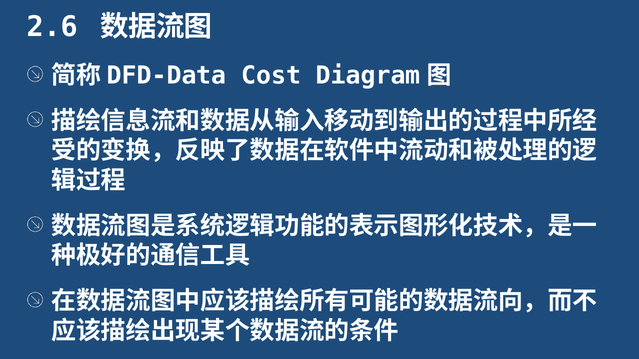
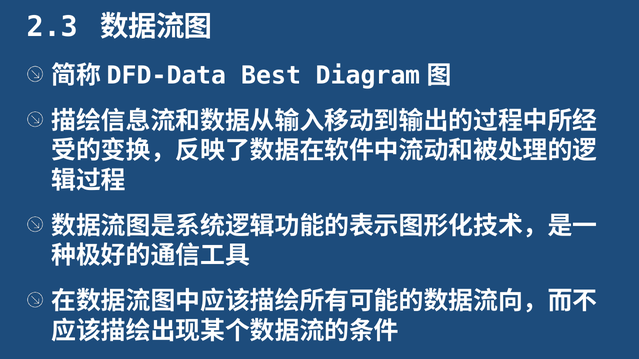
2.6: 2.6 -> 2.3
Cost: Cost -> Best
